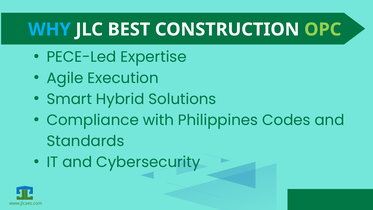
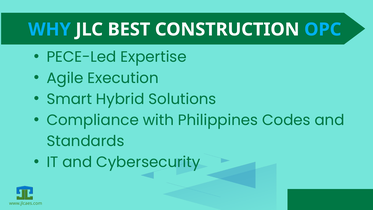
OPC colour: light green -> light blue
